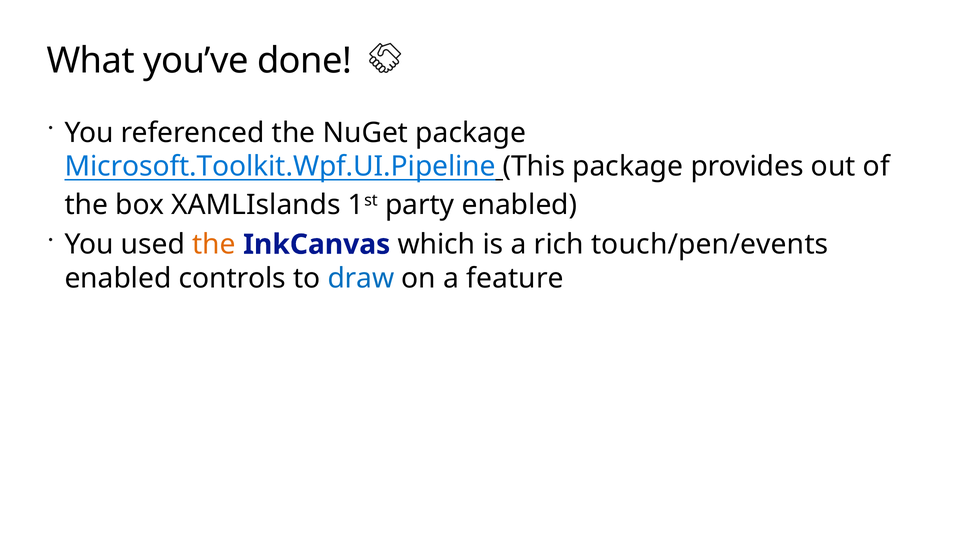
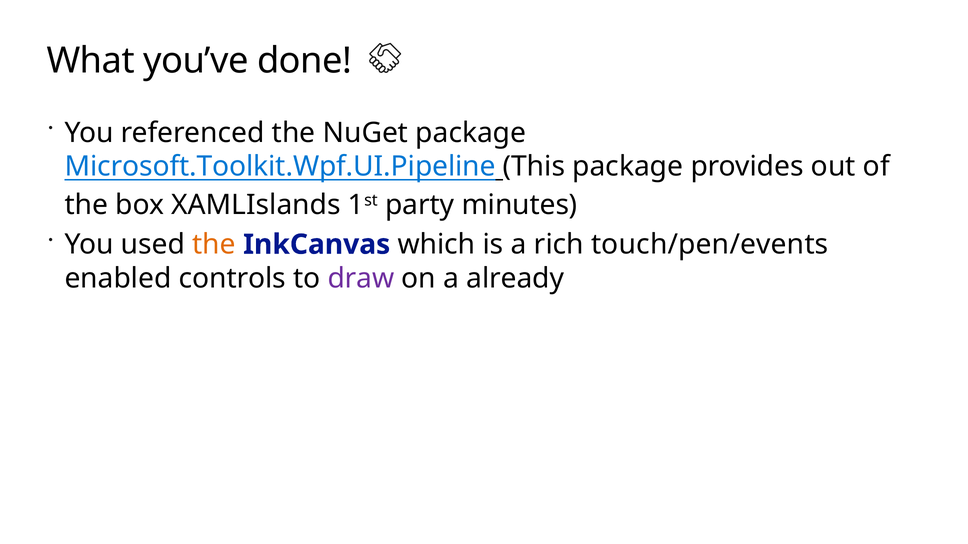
party enabled: enabled -> minutes
draw colour: blue -> purple
feature: feature -> already
